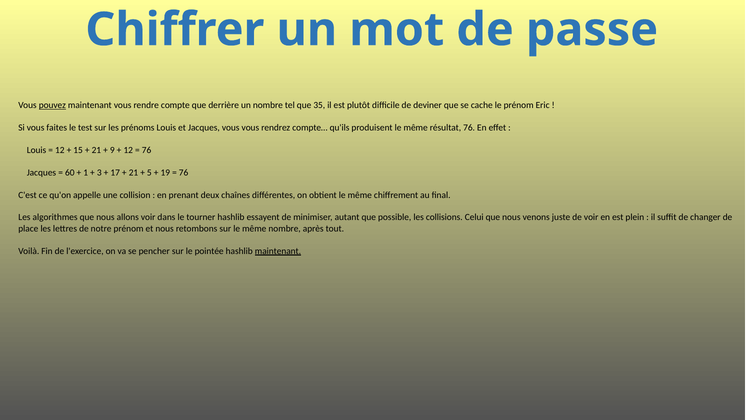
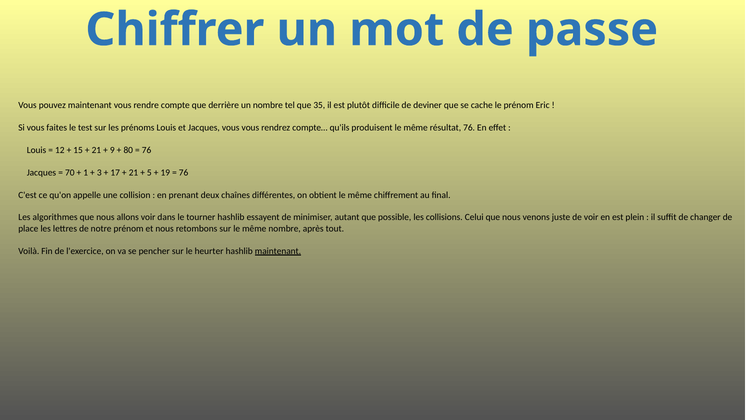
pouvez underline: present -> none
12 at (128, 150): 12 -> 80
60: 60 -> 70
pointée: pointée -> heurter
